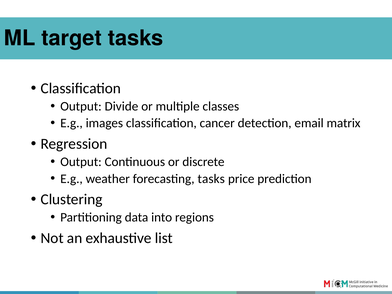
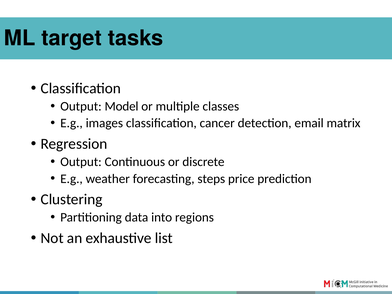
Divide: Divide -> Model
forecasting tasks: tasks -> steps
